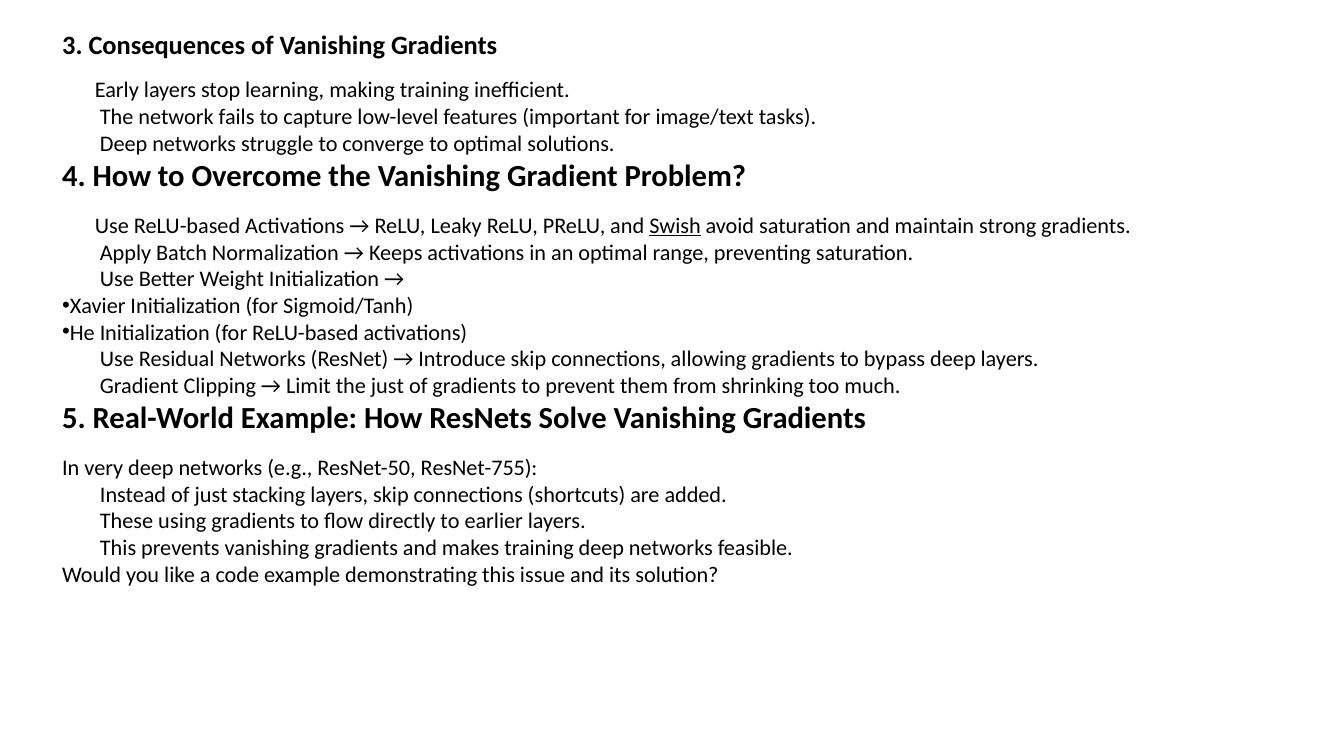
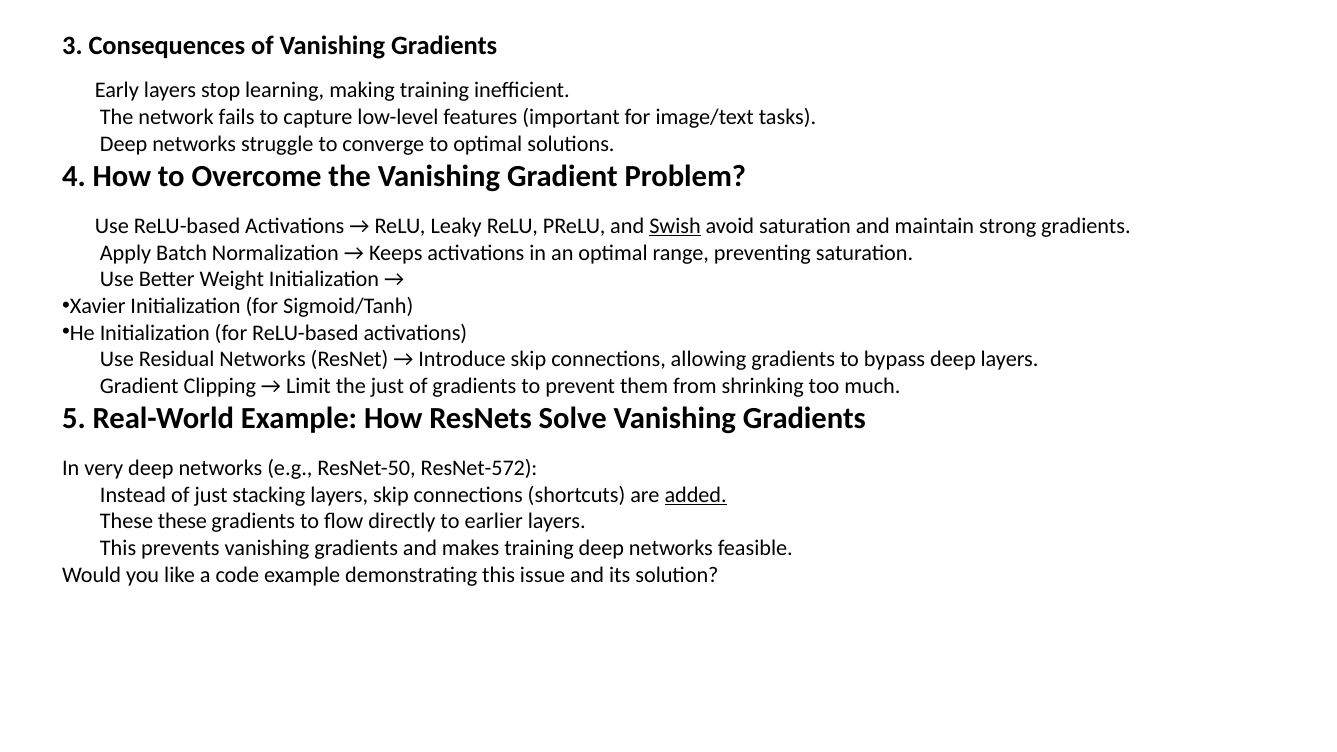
ResNet-755: ResNet-755 -> ResNet-572
added underline: none -> present
using: using -> these
